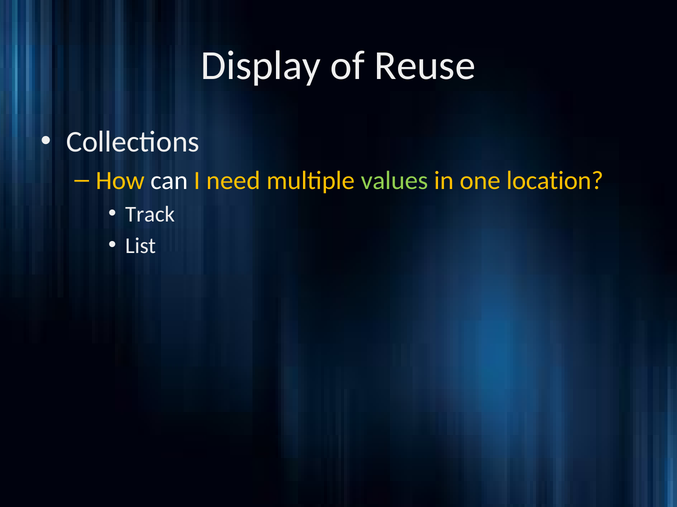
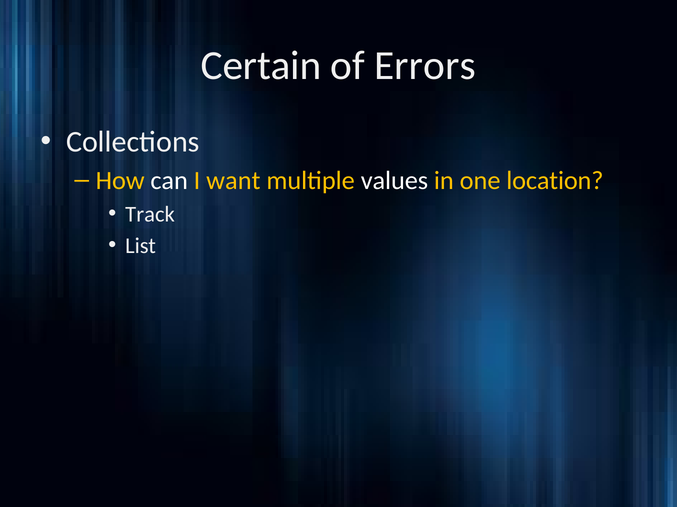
Display: Display -> Certain
Reuse: Reuse -> Errors
need: need -> want
values colour: light green -> white
